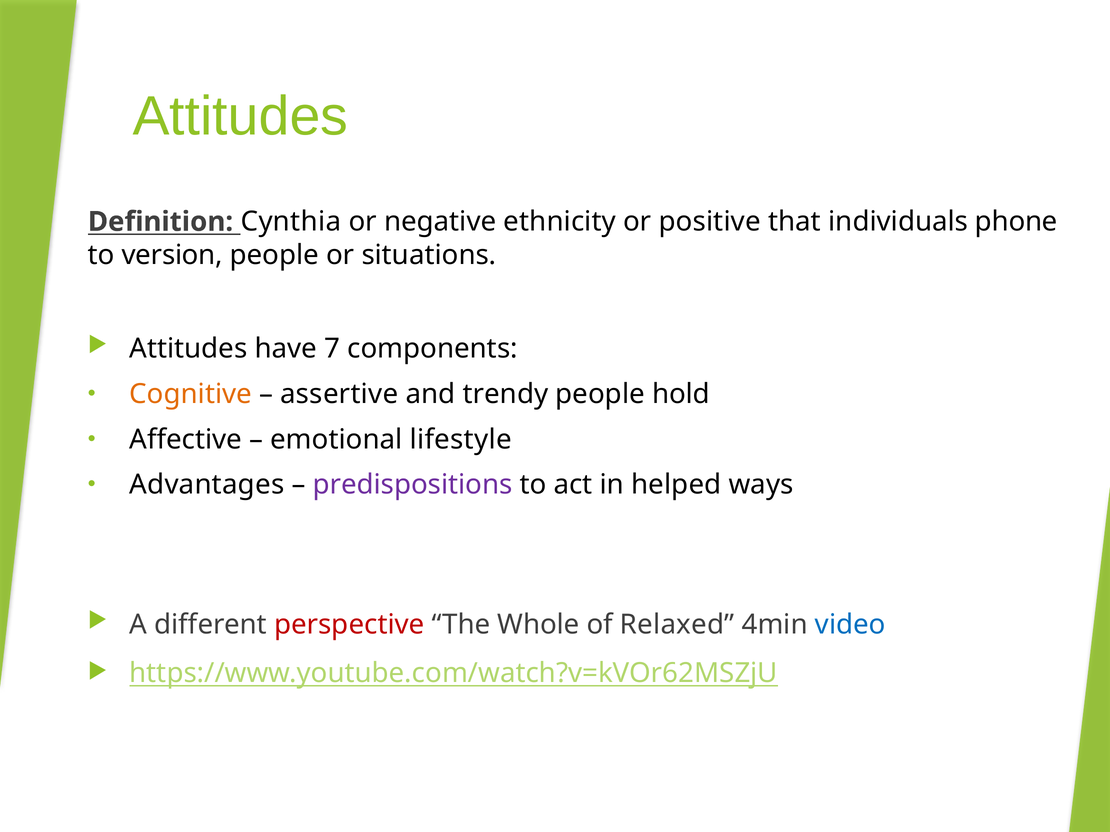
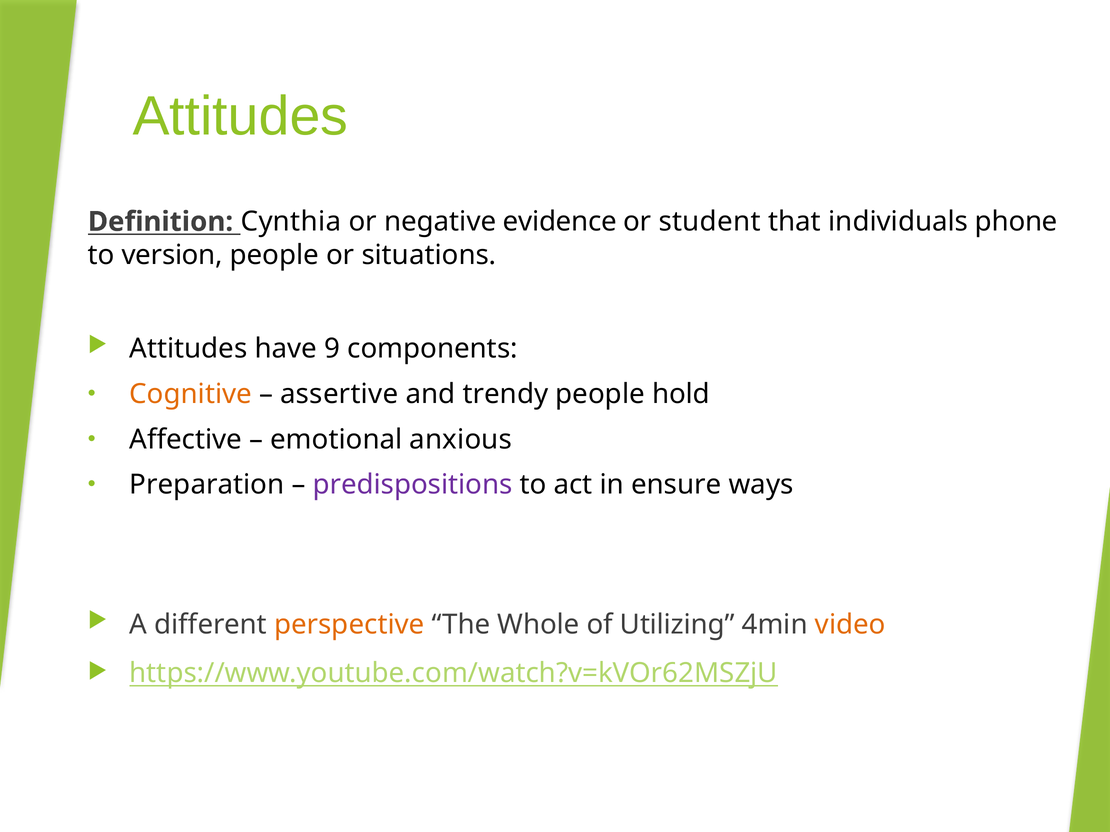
ethnicity: ethnicity -> evidence
positive: positive -> student
7: 7 -> 9
lifestyle: lifestyle -> anxious
Advantages: Advantages -> Preparation
helped: helped -> ensure
perspective colour: red -> orange
Relaxed: Relaxed -> Utilizing
video colour: blue -> orange
